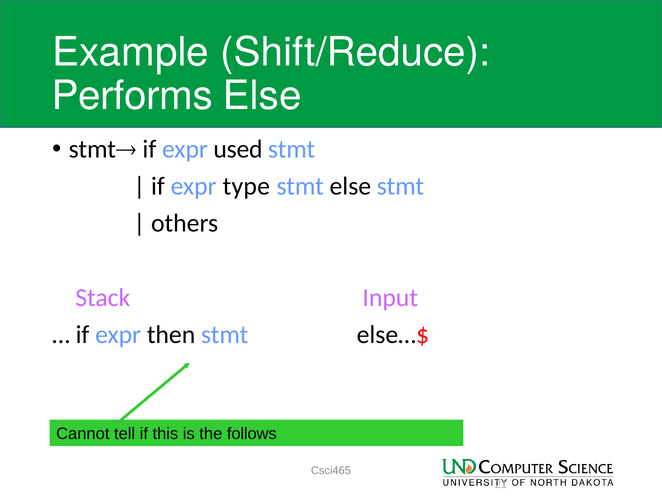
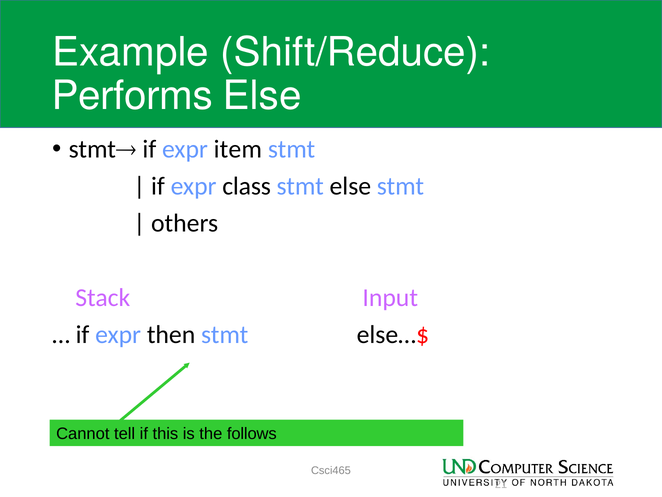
used: used -> item
type: type -> class
